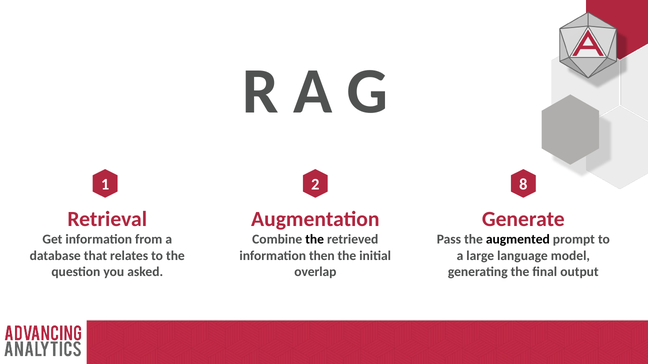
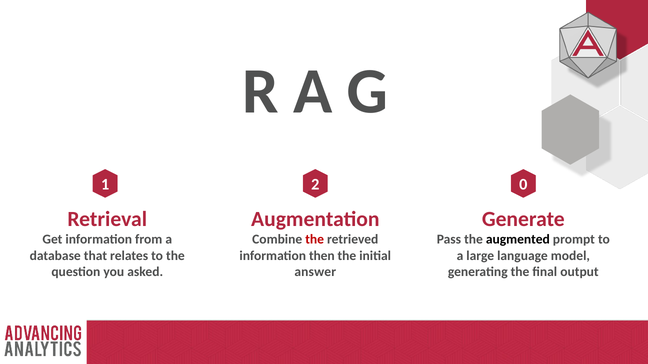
8: 8 -> 0
the at (315, 240) colour: black -> red
overlap: overlap -> answer
